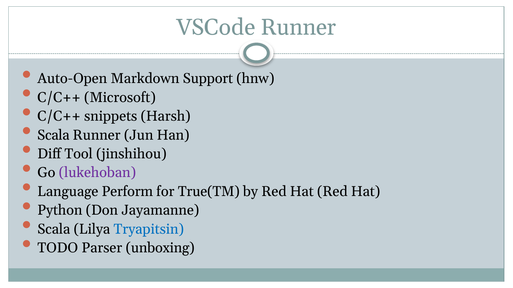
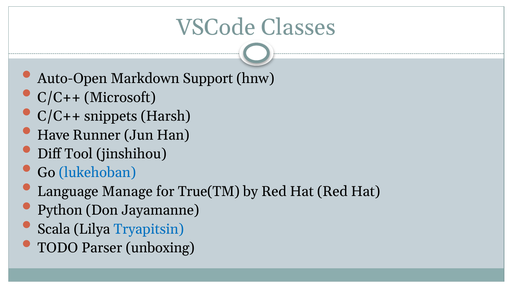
VSCode Runner: Runner -> Classes
Scala at (53, 135): Scala -> Have
lukehoban colour: purple -> blue
Perform: Perform -> Manage
